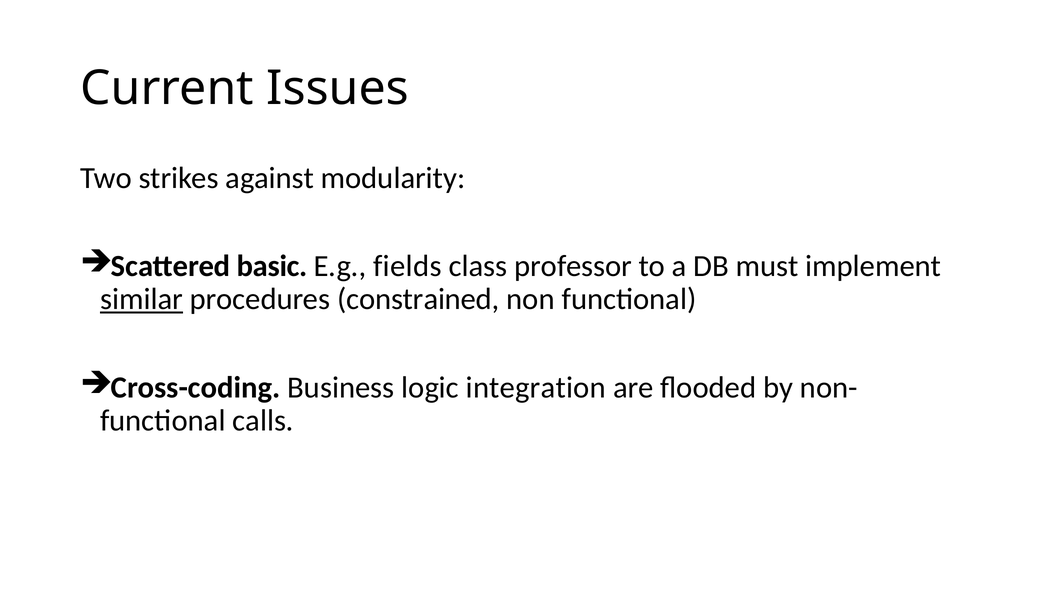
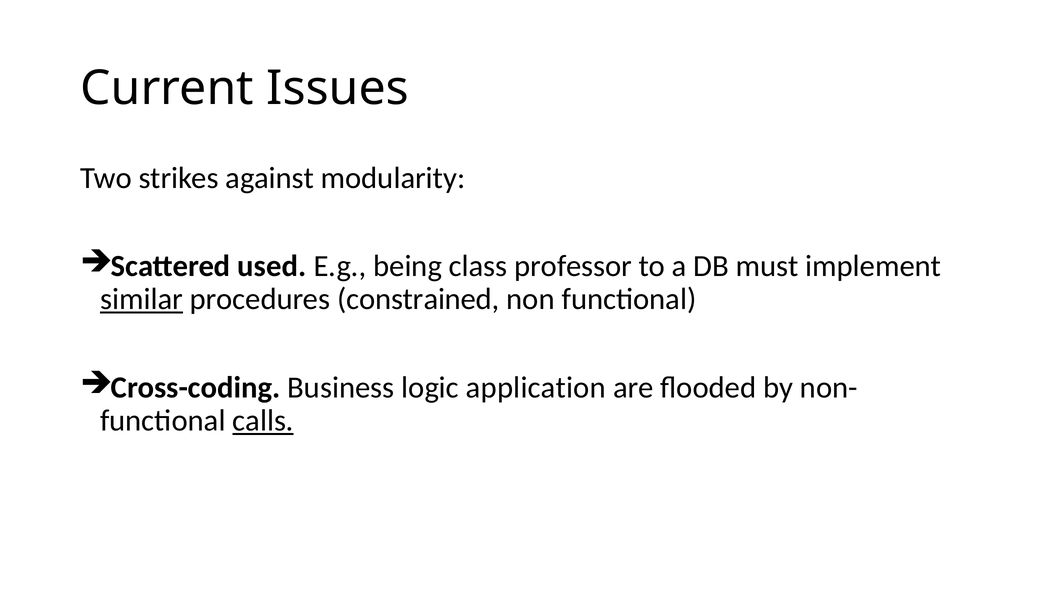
basic: basic -> used
fields: fields -> being
integration: integration -> application
calls underline: none -> present
